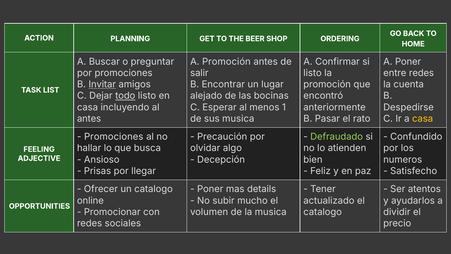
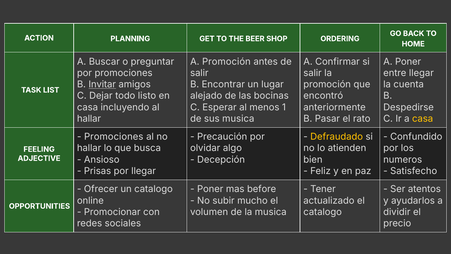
listo at (313, 73): listo -> salir
entre redes: redes -> llegar
todo underline: present -> none
antes at (89, 119): antes -> hallar
Defraudado colour: light green -> yellow
details: details -> before
